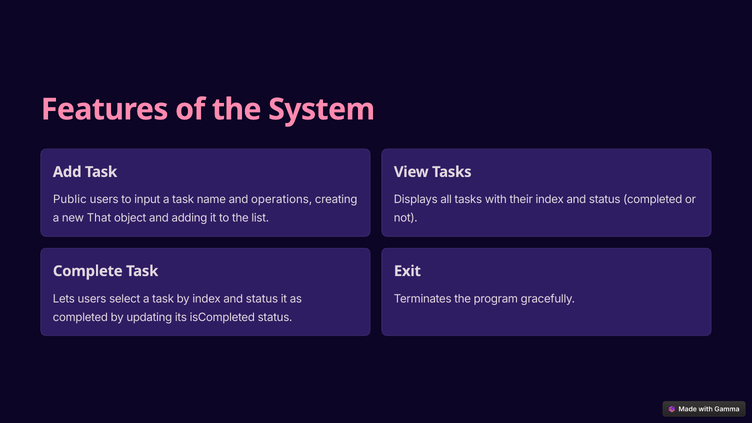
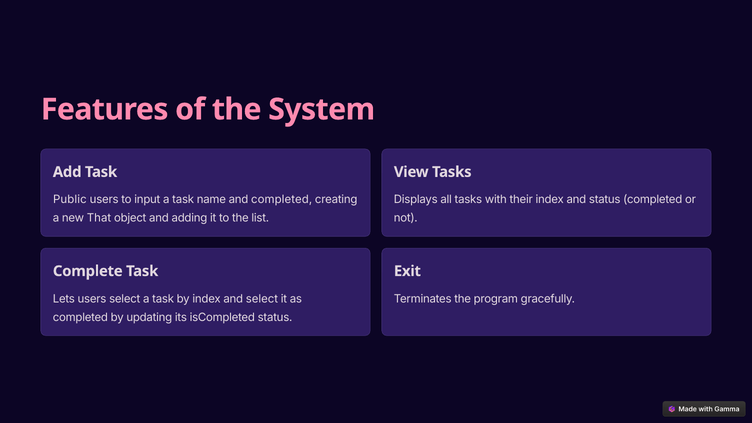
and operations: operations -> completed
by index and status: status -> select
